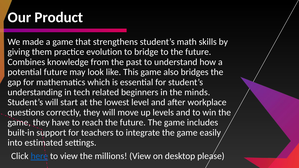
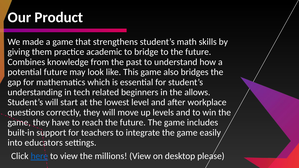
evolution: evolution -> academic
minds: minds -> allows
estimated: estimated -> educators
